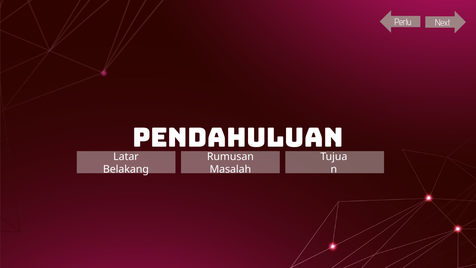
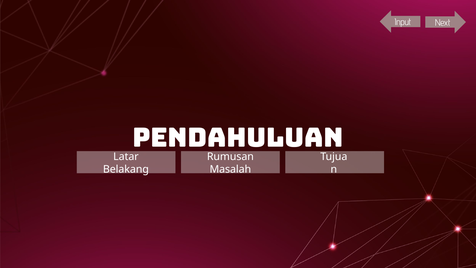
Perlu: Perlu -> Input
